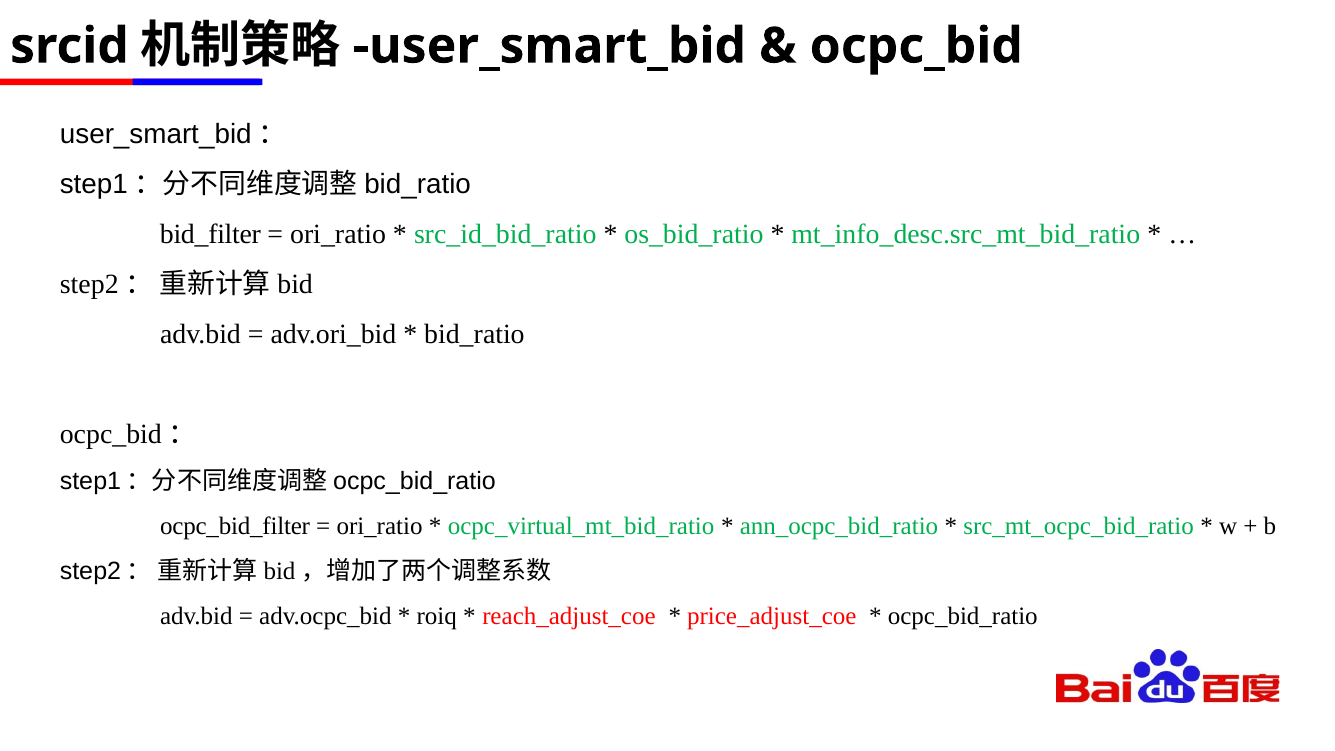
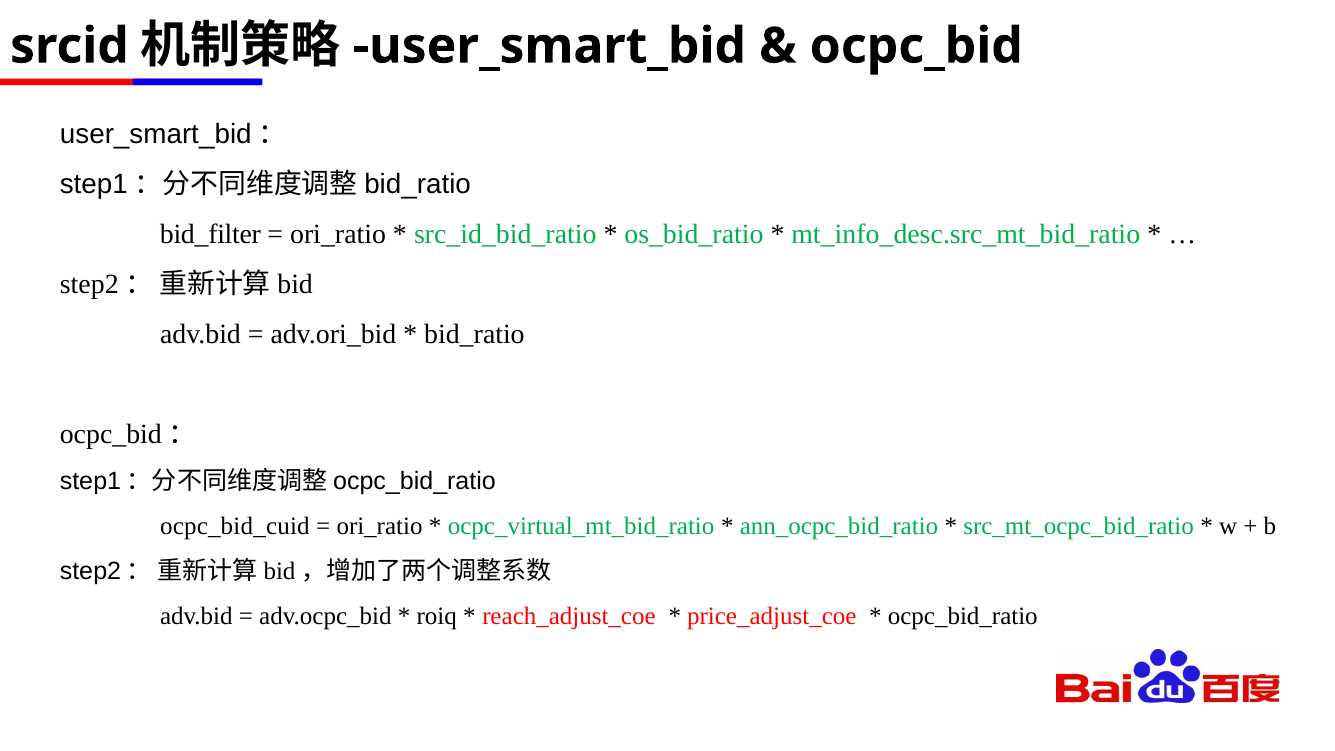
ocpc_bid_filter: ocpc_bid_filter -> ocpc_bid_cuid
